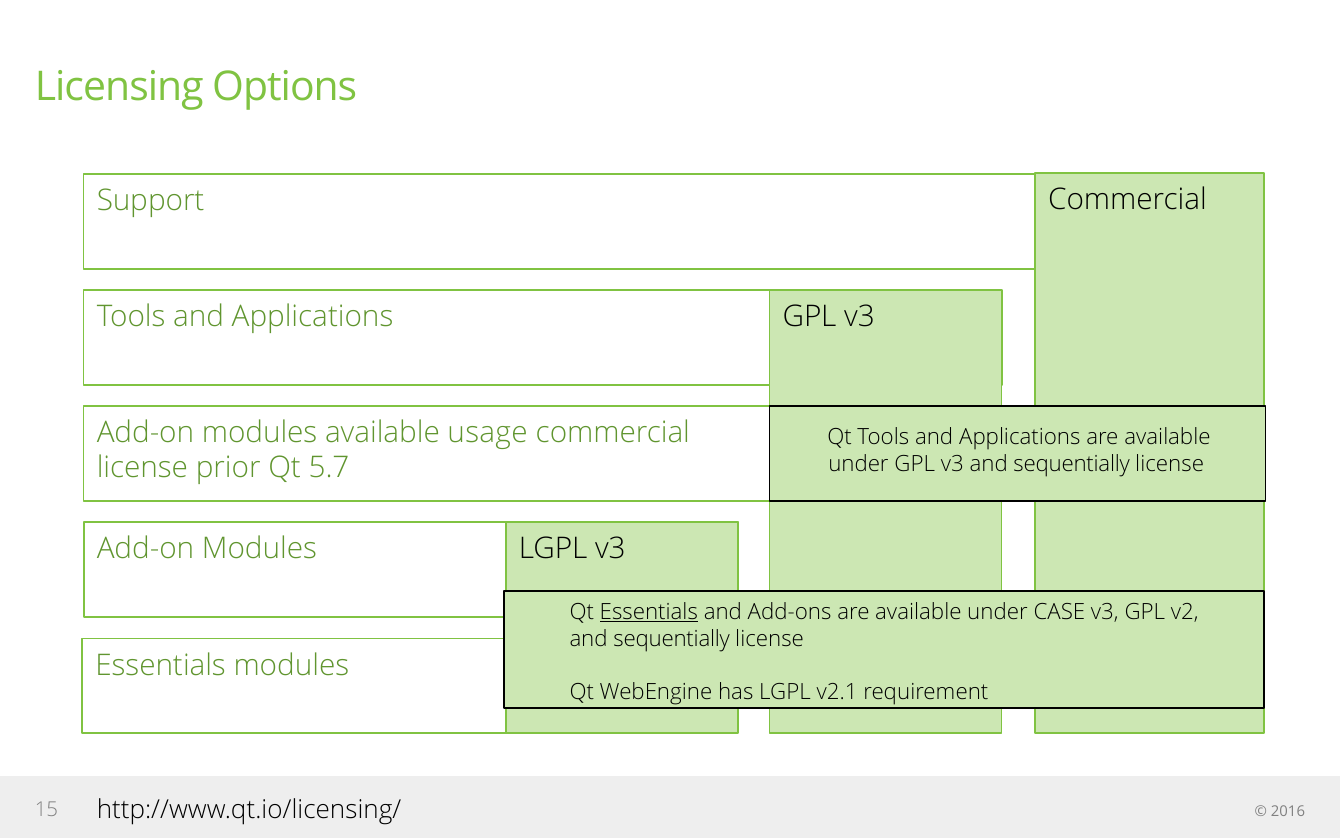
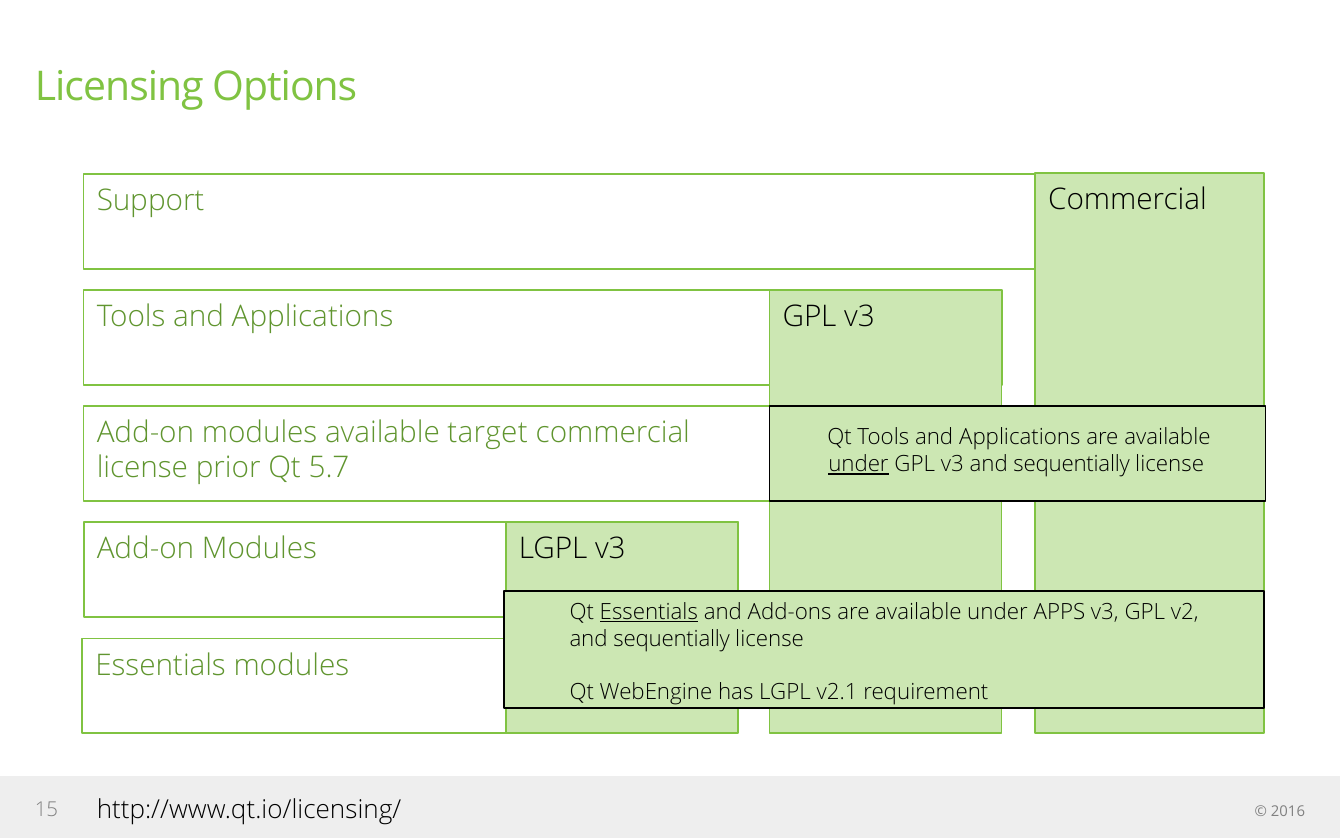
usage: usage -> target
under at (858, 464) underline: none -> present
CASE: CASE -> APPS
